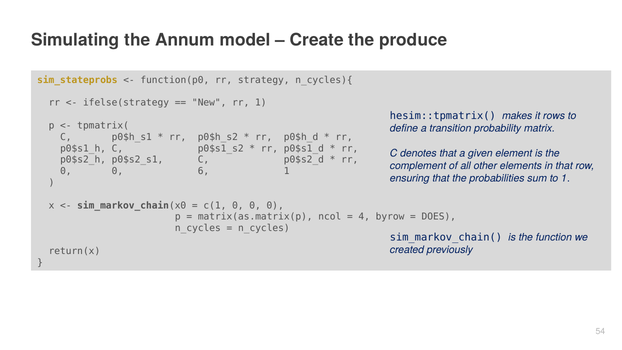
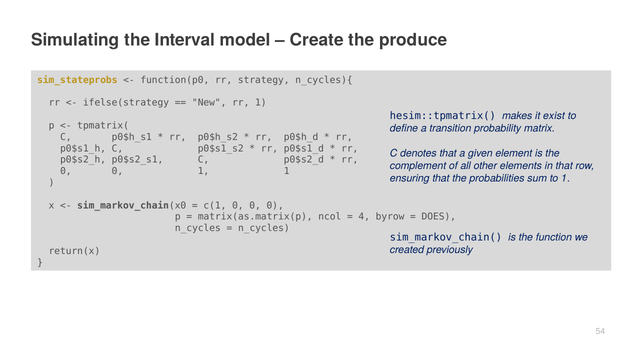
Annum: Annum -> Interval
rows: rows -> exist
0 6: 6 -> 1
